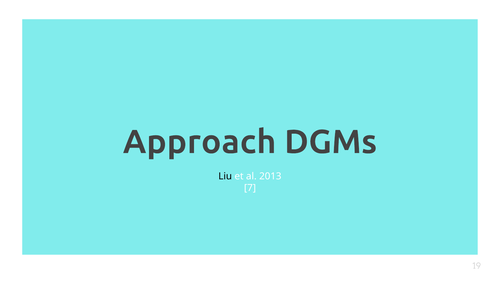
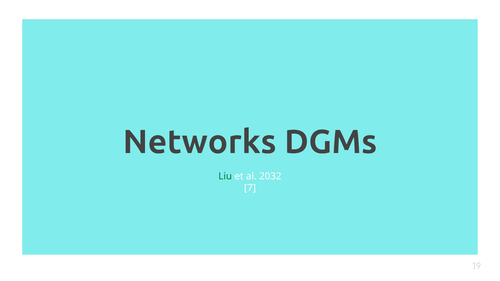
Approach: Approach -> Networks
Liu colour: black -> green
2013: 2013 -> 2032
